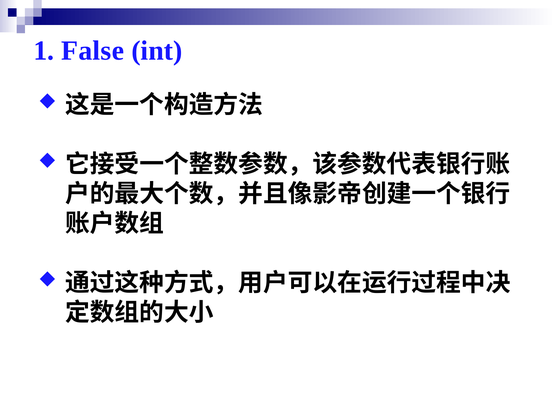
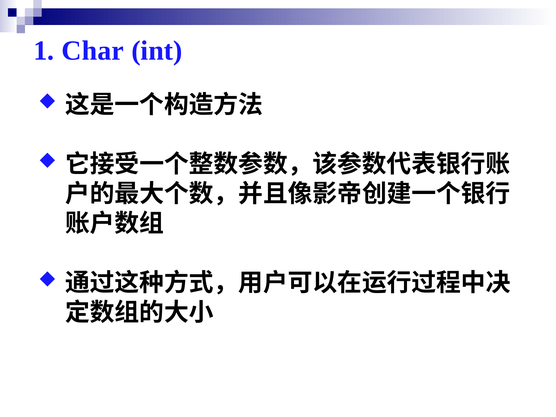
False: False -> Char
